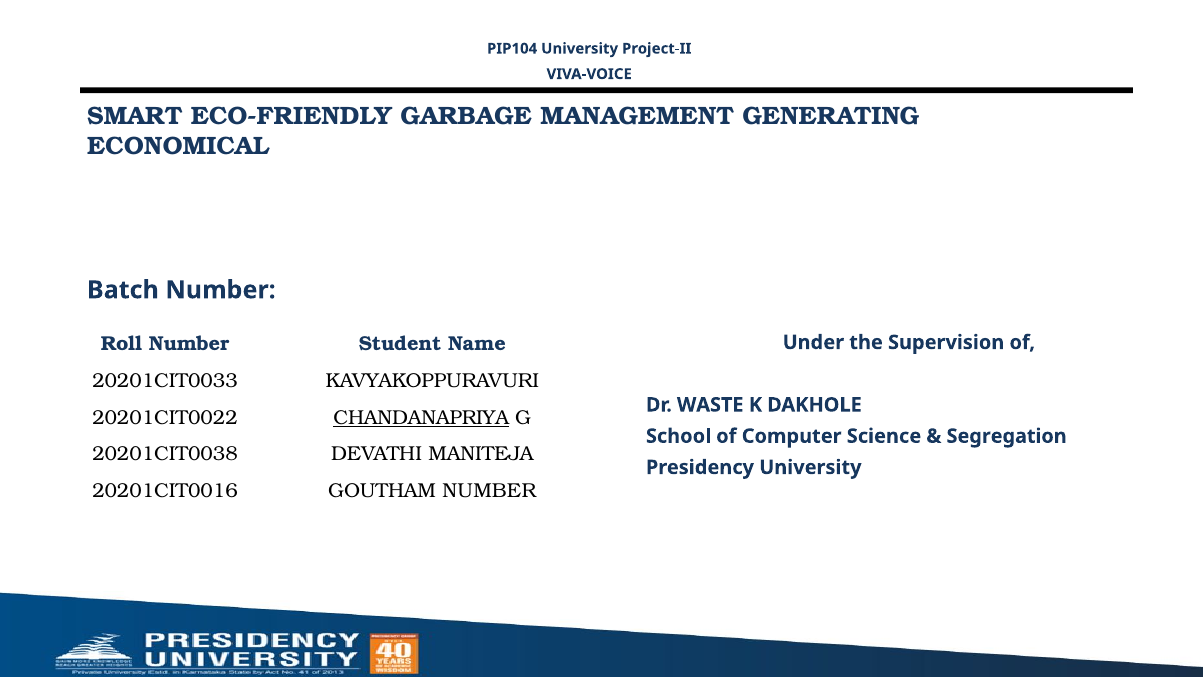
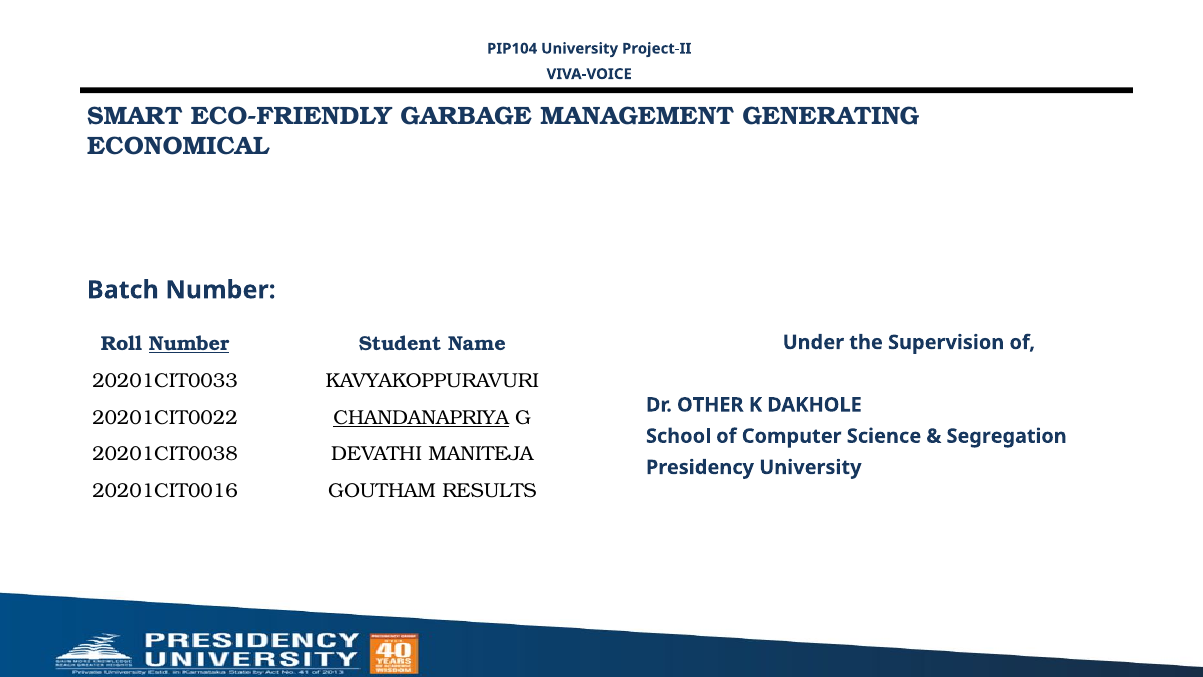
Number at (189, 344) underline: none -> present
WASTE: WASTE -> OTHER
GOUTHAM NUMBER: NUMBER -> RESULTS
